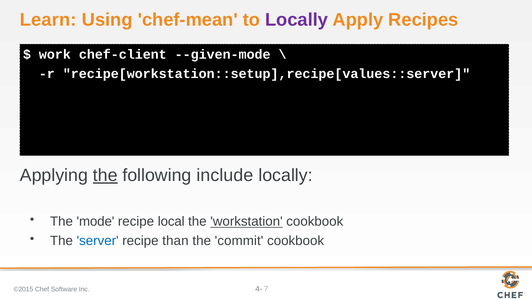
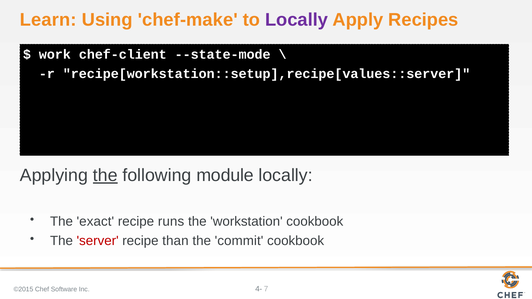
chef-mean: chef-mean -> chef-make
--given-mode: --given-mode -> --state-mode
include: include -> module
mode: mode -> exact
local: local -> runs
workstation underline: present -> none
server colour: blue -> red
